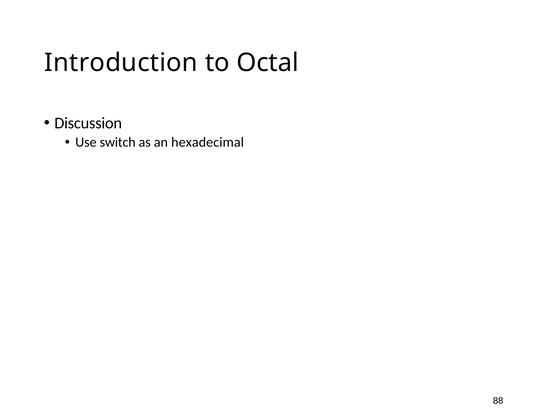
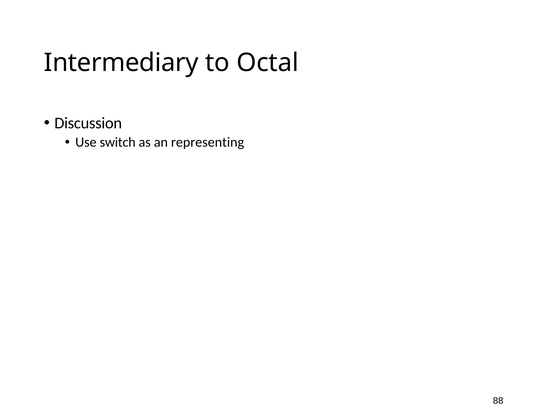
Introduction: Introduction -> Intermediary
hexadecimal: hexadecimal -> representing
